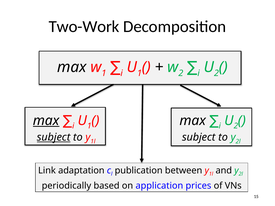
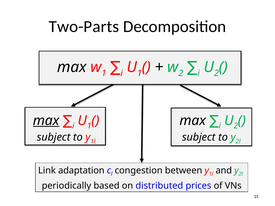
Two-Work: Two-Work -> Two-Parts
subject at (54, 137) underline: present -> none
publication: publication -> congestion
application: application -> distributed
